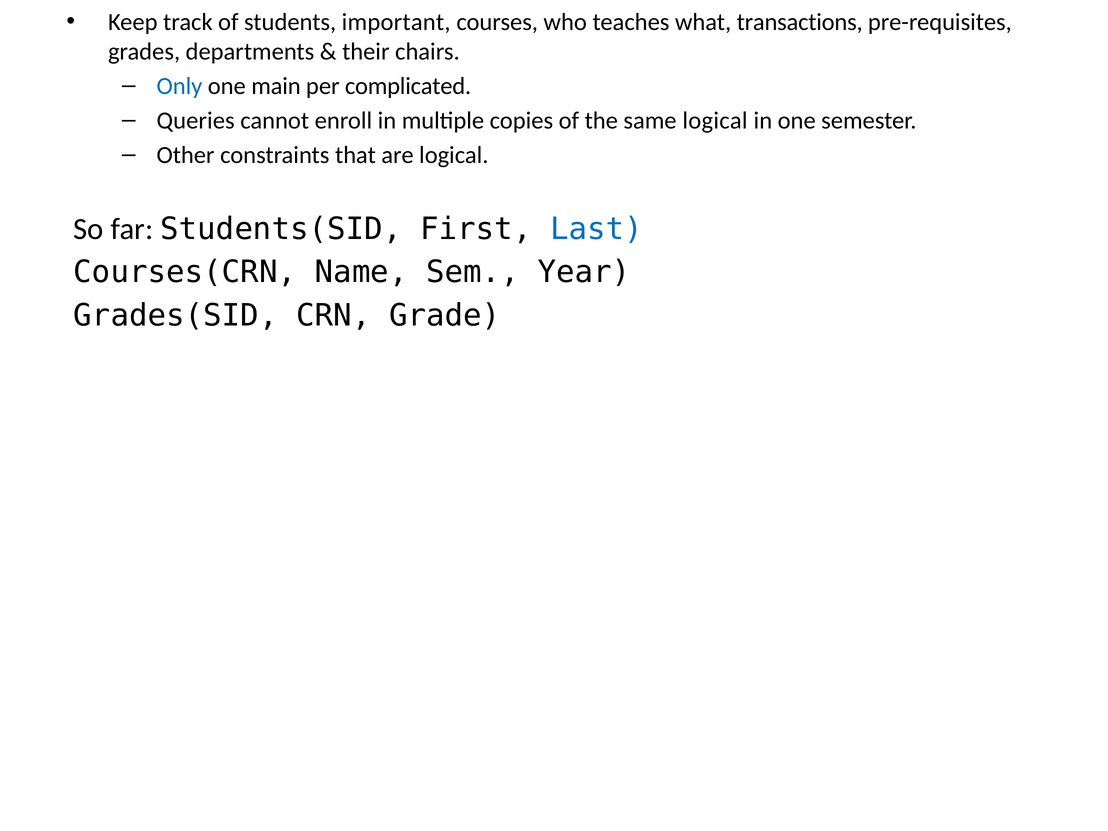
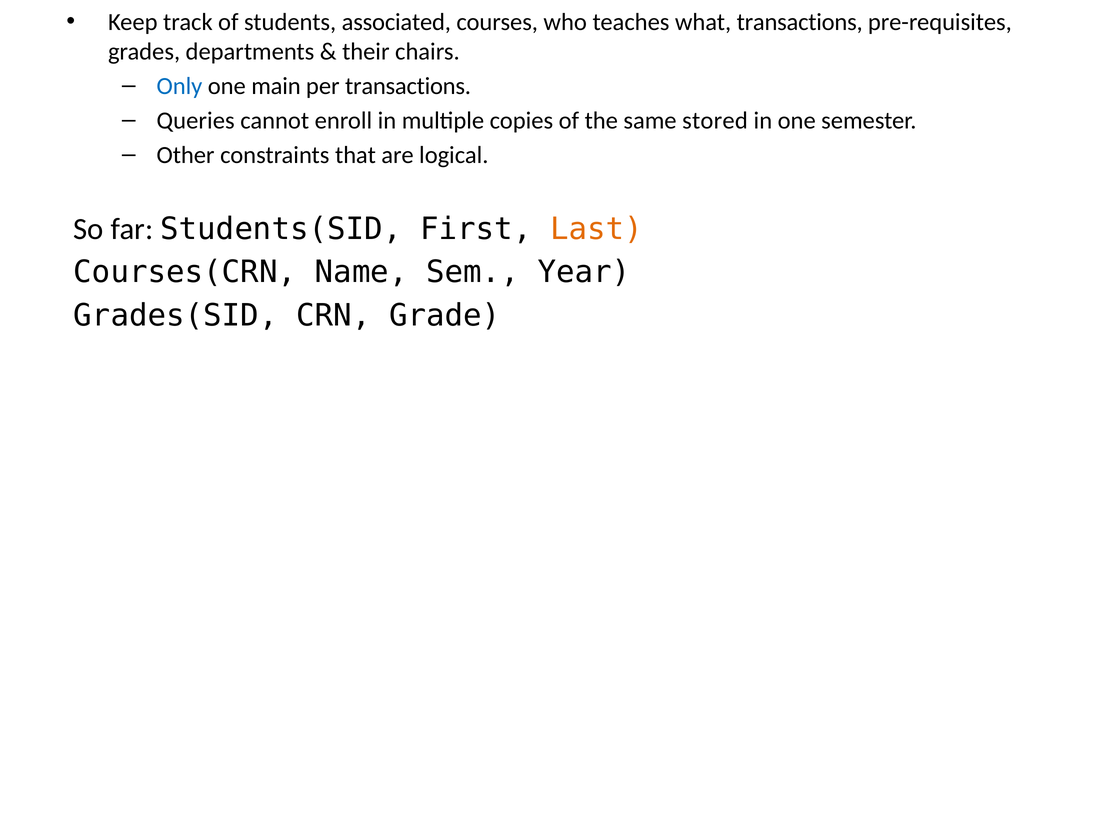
important: important -> associated
per complicated: complicated -> transactions
same logical: logical -> stored
Last colour: blue -> orange
